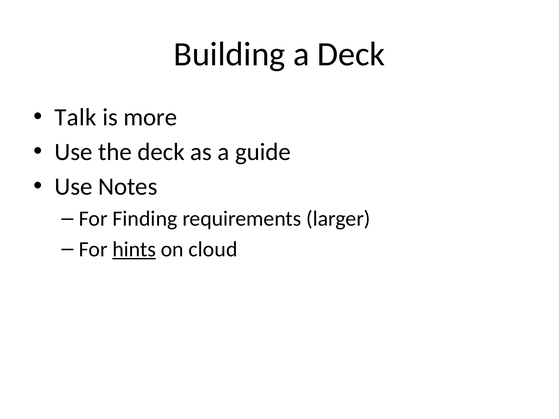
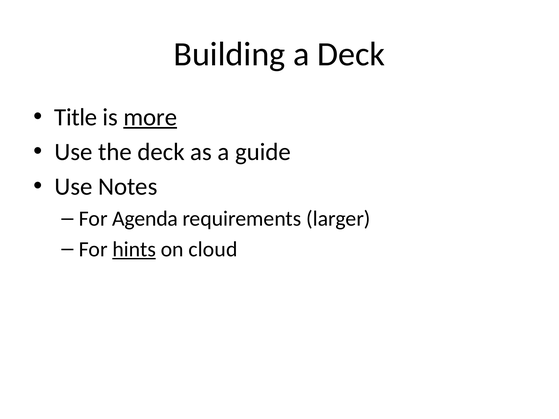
Talk: Talk -> Title
more underline: none -> present
Finding: Finding -> Agenda
